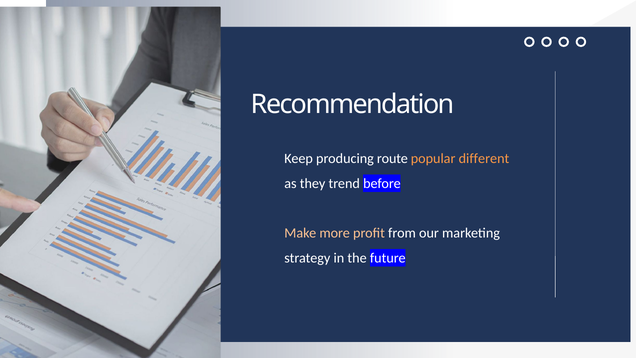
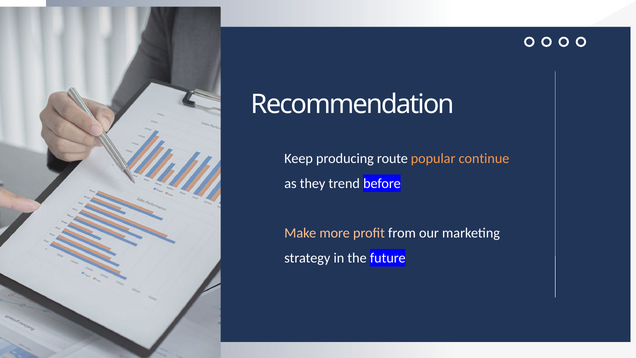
different: different -> continue
